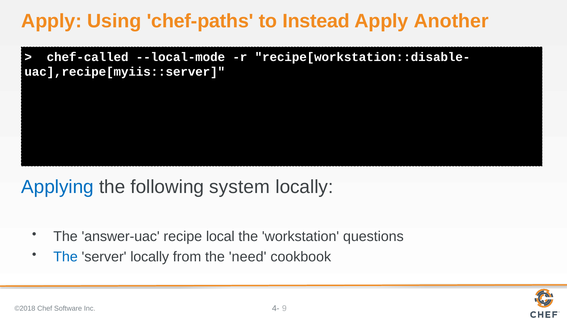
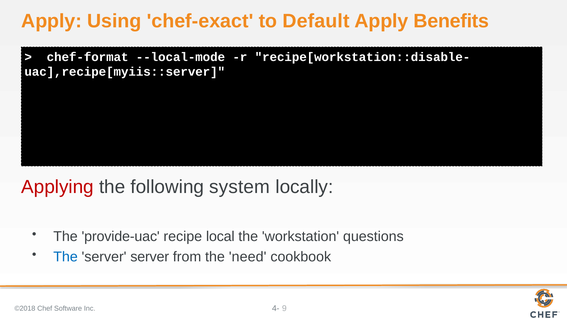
chef-paths: chef-paths -> chef-exact
Instead: Instead -> Default
Another: Another -> Benefits
chef-called: chef-called -> chef-format
Applying colour: blue -> red
answer-uac: answer-uac -> provide-uac
server locally: locally -> server
